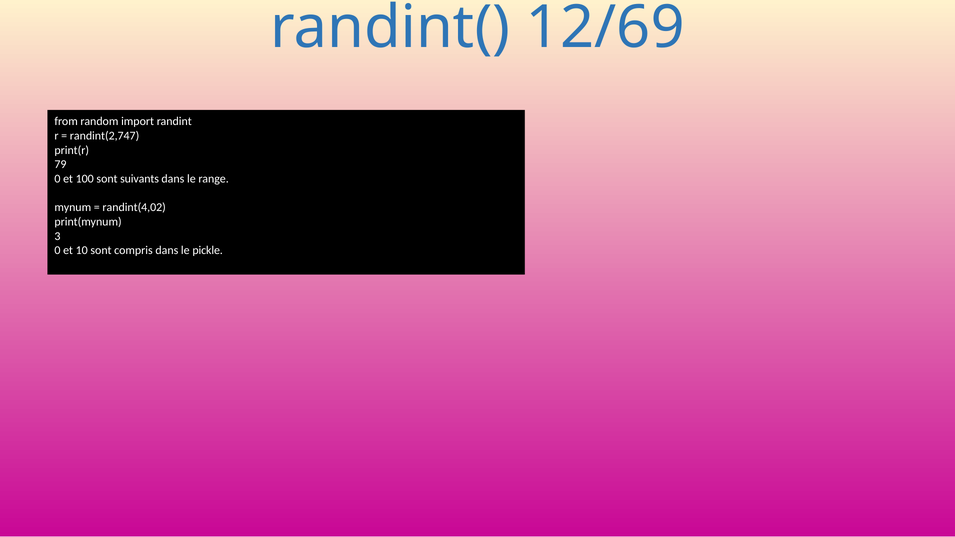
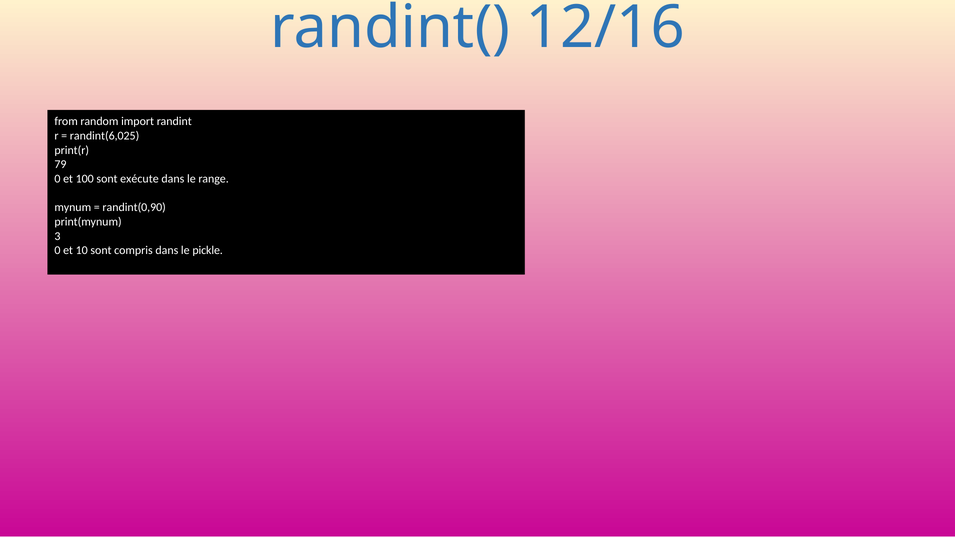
12/69: 12/69 -> 12/16
randint(2,747: randint(2,747 -> randint(6,025
suivants: suivants -> exécute
randint(4,02: randint(4,02 -> randint(0,90
